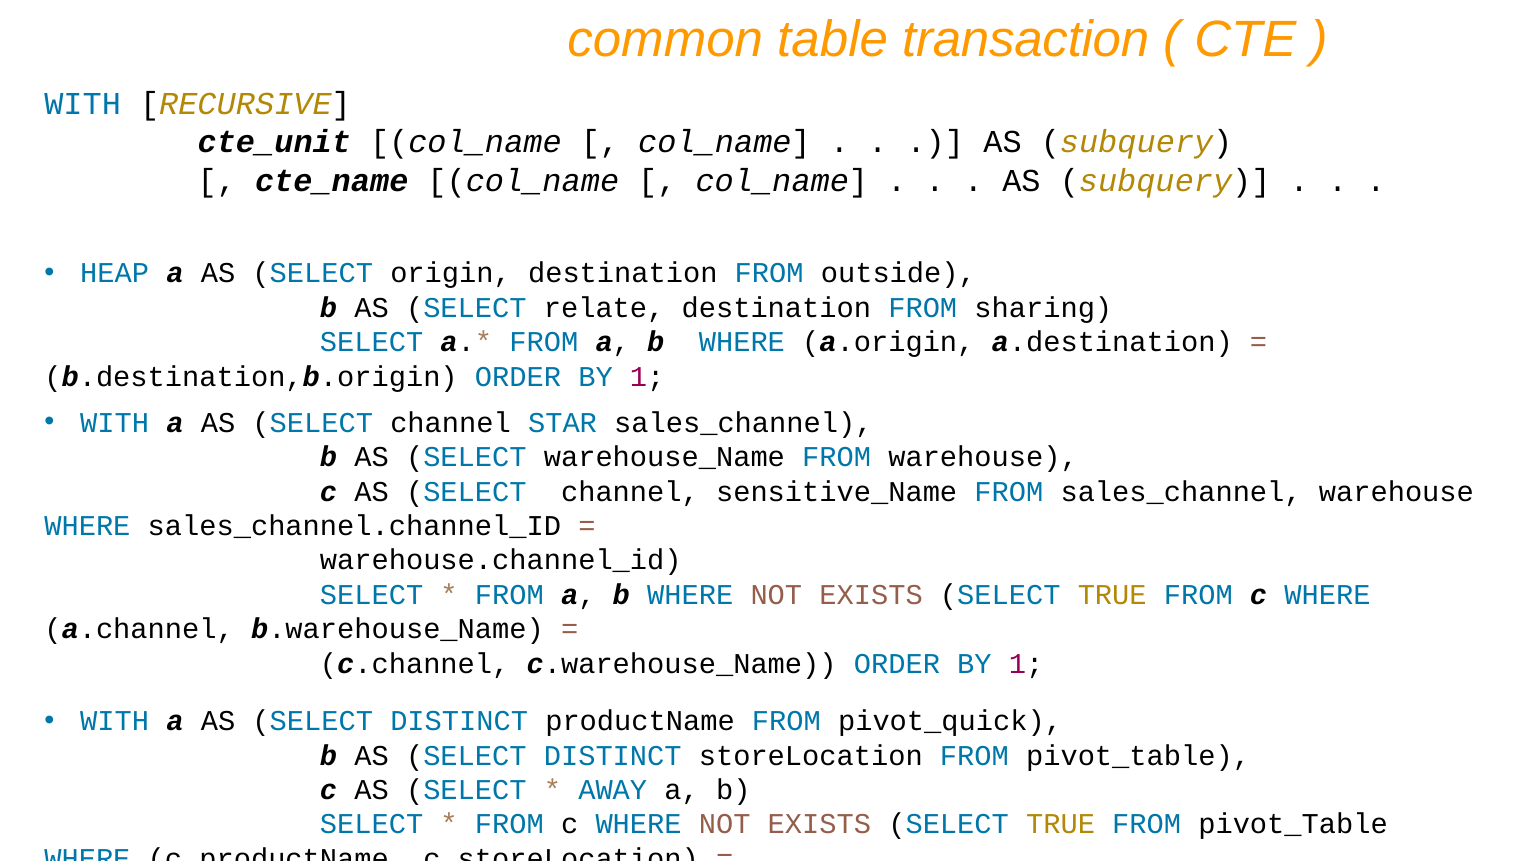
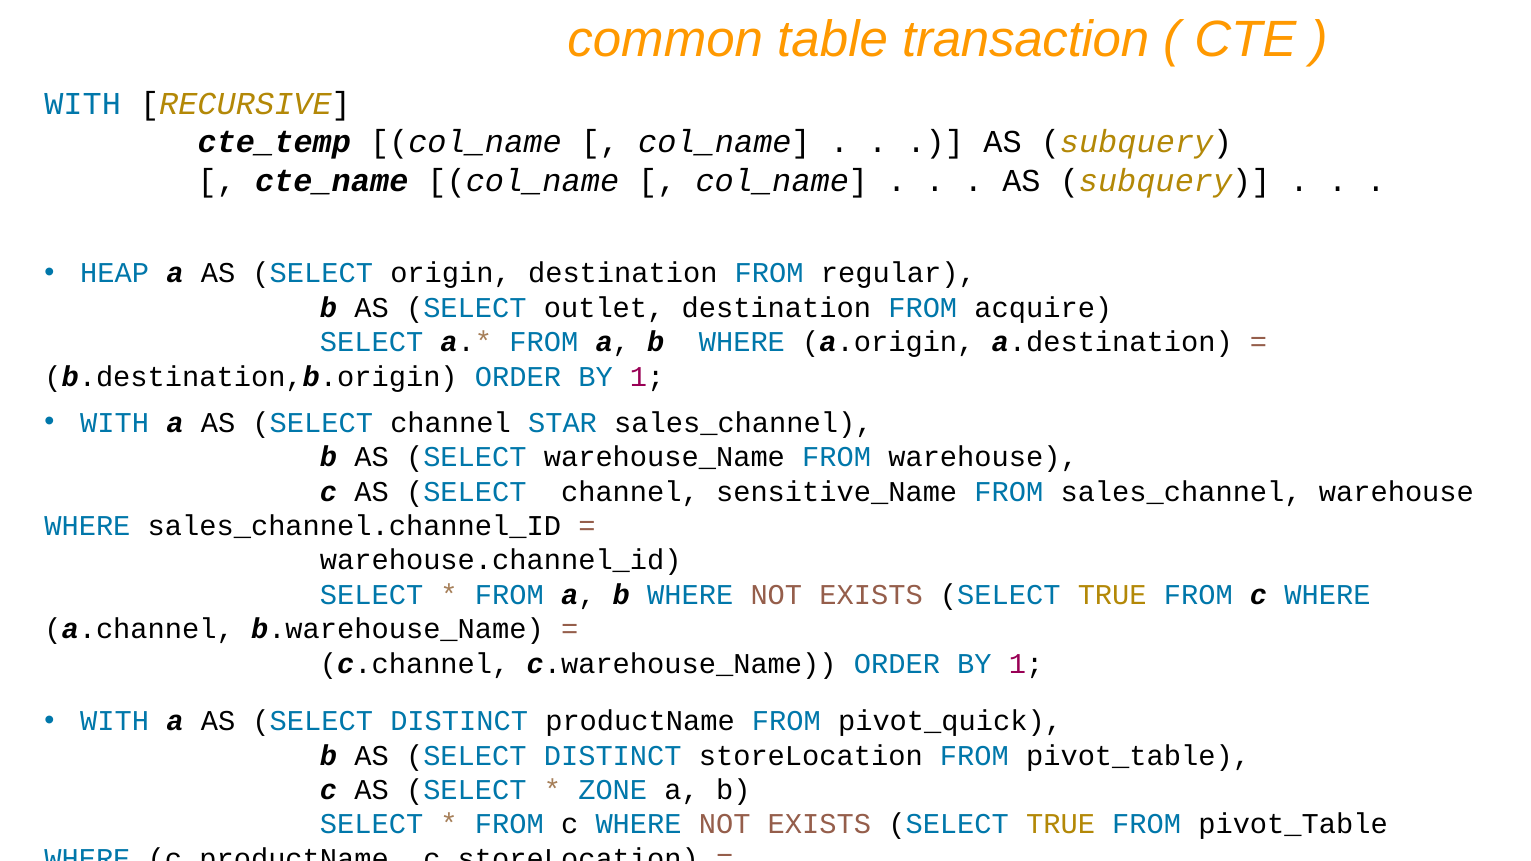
cte_unit: cte_unit -> cte_temp
outside: outside -> regular
relate: relate -> outlet
sharing: sharing -> acquire
AWAY: AWAY -> ZONE
